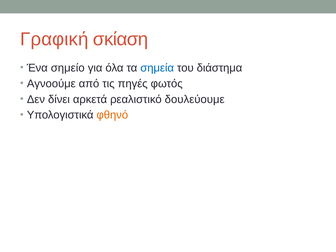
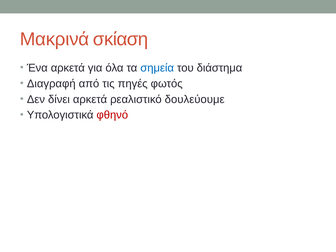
Γραφική: Γραφική -> Μακρινά
Ένα σημείο: σημείο -> αρκετά
Αγνοούμε: Αγνοούμε -> Διαγραφή
φθηνό colour: orange -> red
